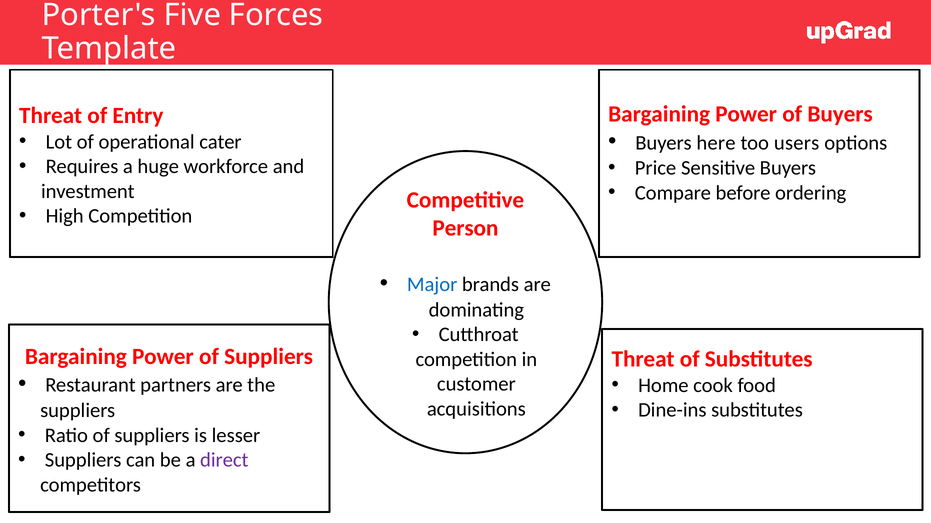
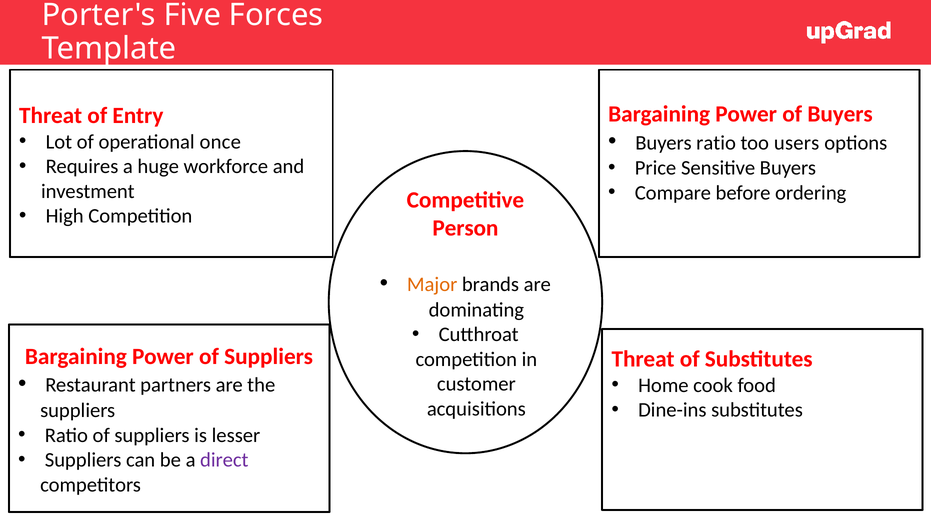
Buyers here: here -> ratio
cater: cater -> once
Major colour: blue -> orange
